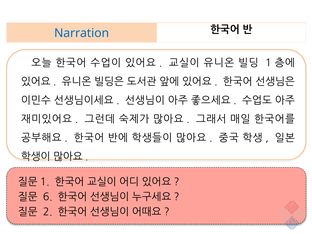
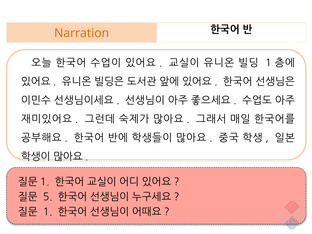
Narration colour: blue -> orange
6: 6 -> 5
2 at (48, 212): 2 -> 1
